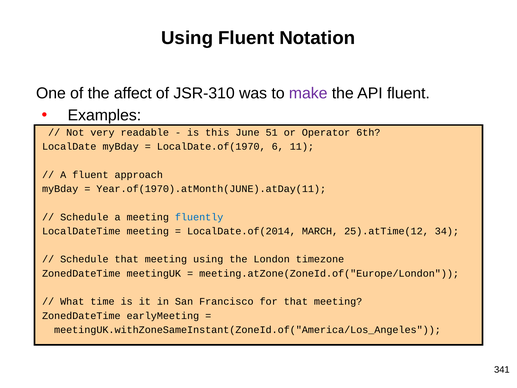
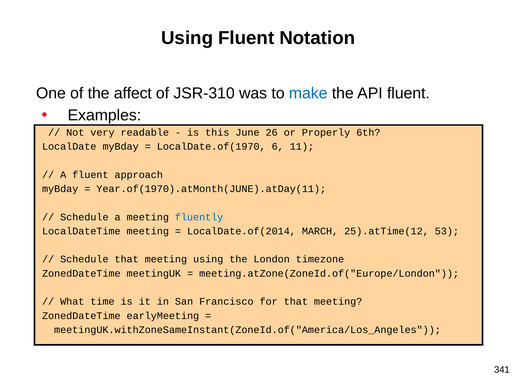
make colour: purple -> blue
51: 51 -> 26
Operator: Operator -> Properly
34: 34 -> 53
